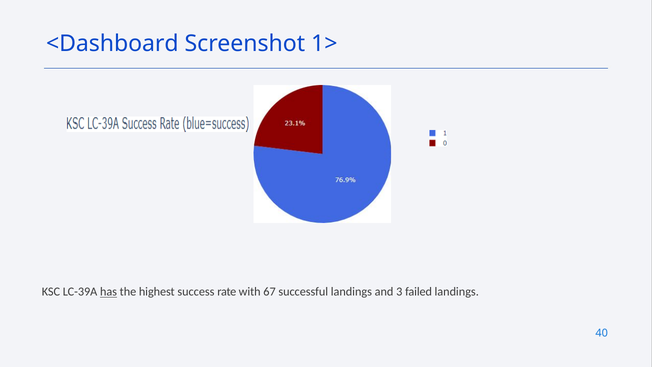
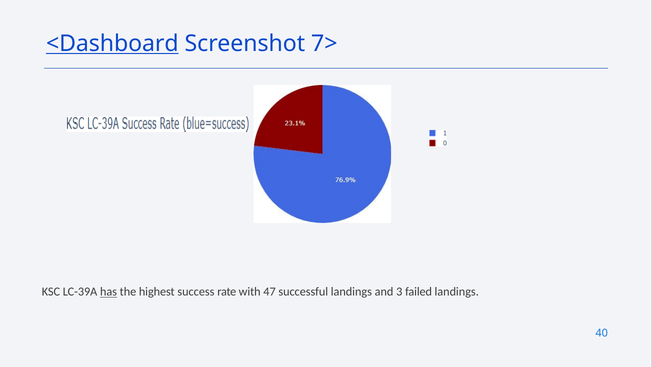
<Dashboard underline: none -> present
1>: 1> -> 7>
67: 67 -> 47
